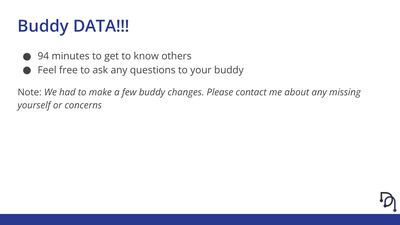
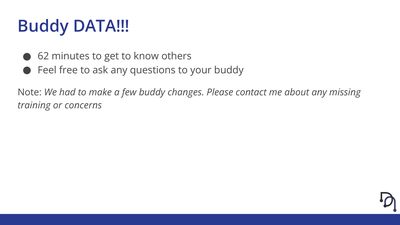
94: 94 -> 62
yourself: yourself -> training
